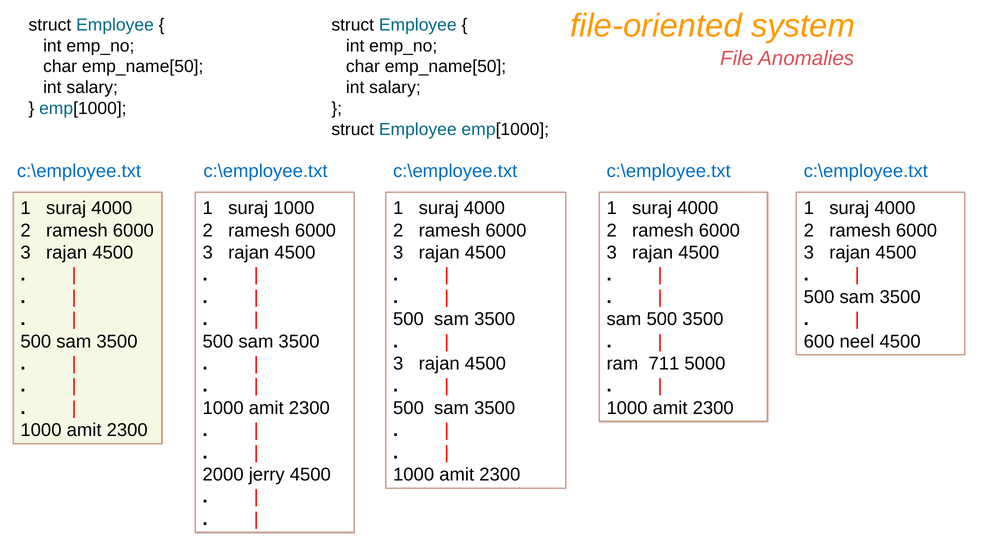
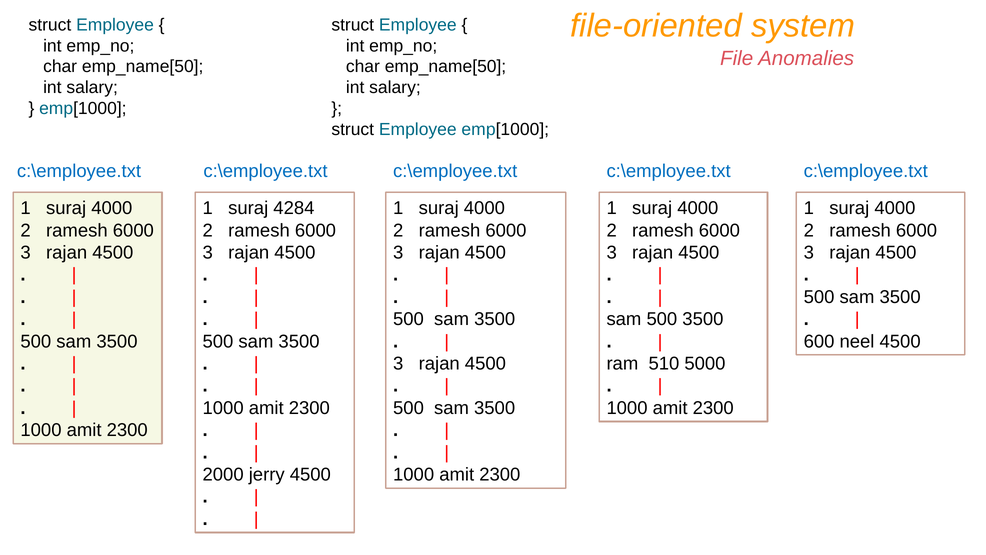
suraj 1000: 1000 -> 4284
711: 711 -> 510
